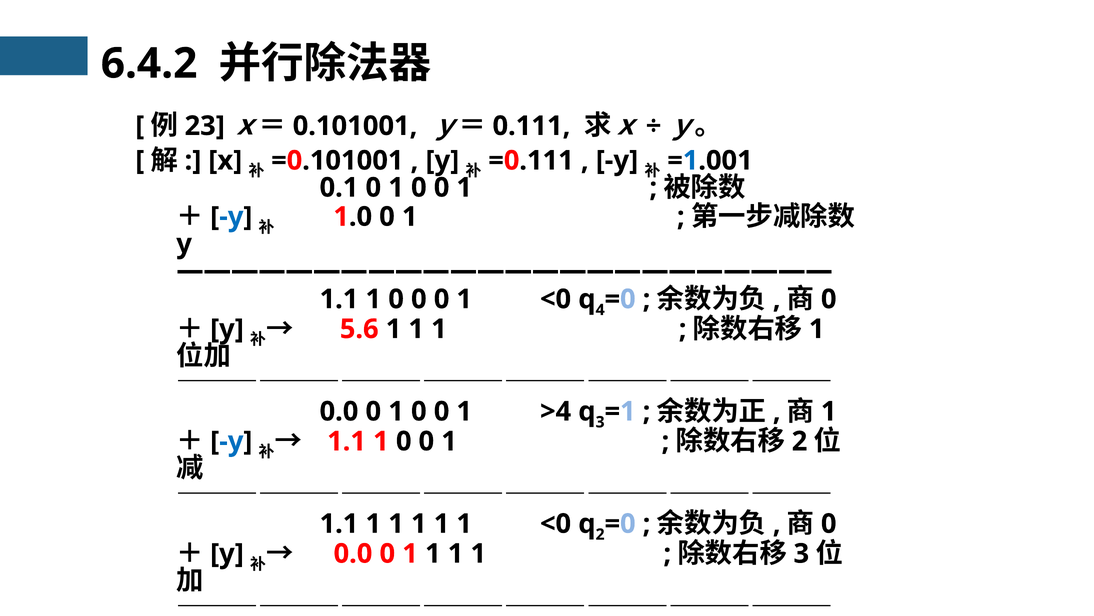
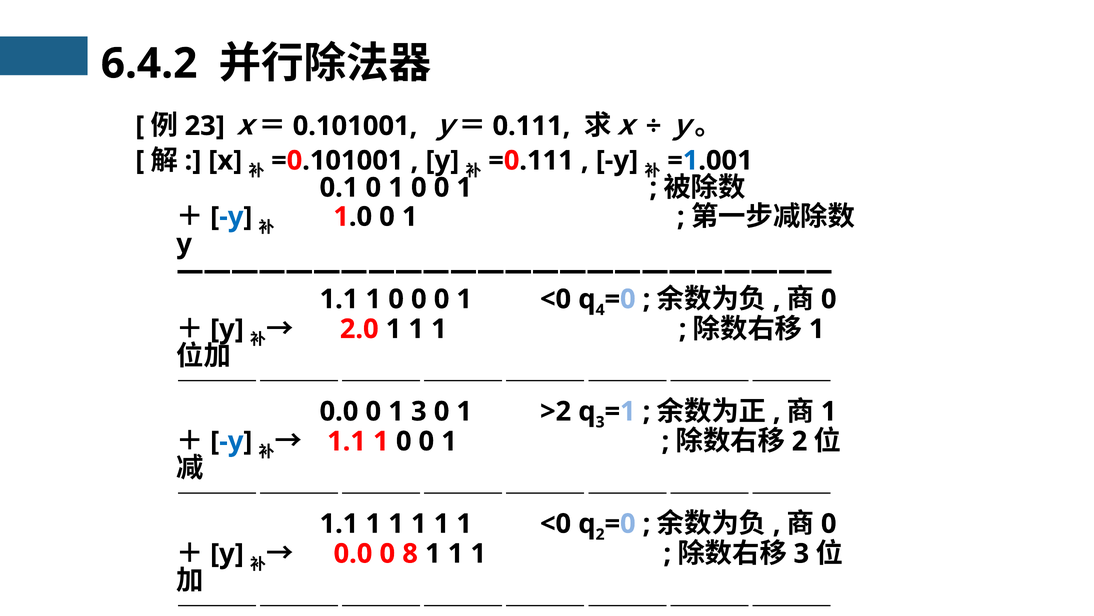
5.6: 5.6 -> 2.0
0.0 0 1 0: 0 -> 3
>4: >4 -> >2
1 at (410, 553): 1 -> 8
